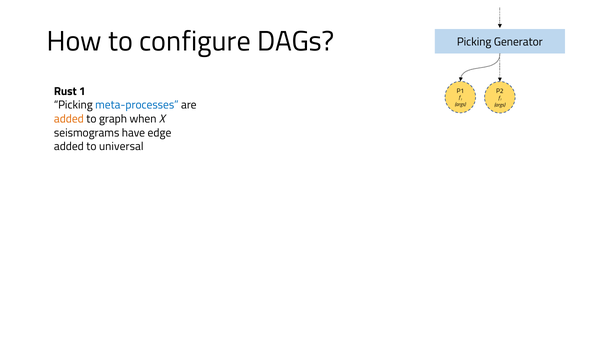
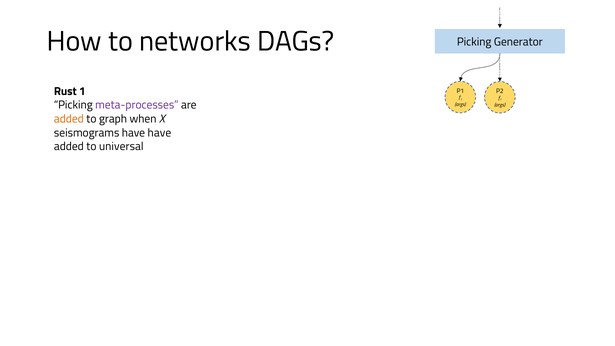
configure: configure -> networks
meta-processes colour: blue -> purple
have edge: edge -> have
